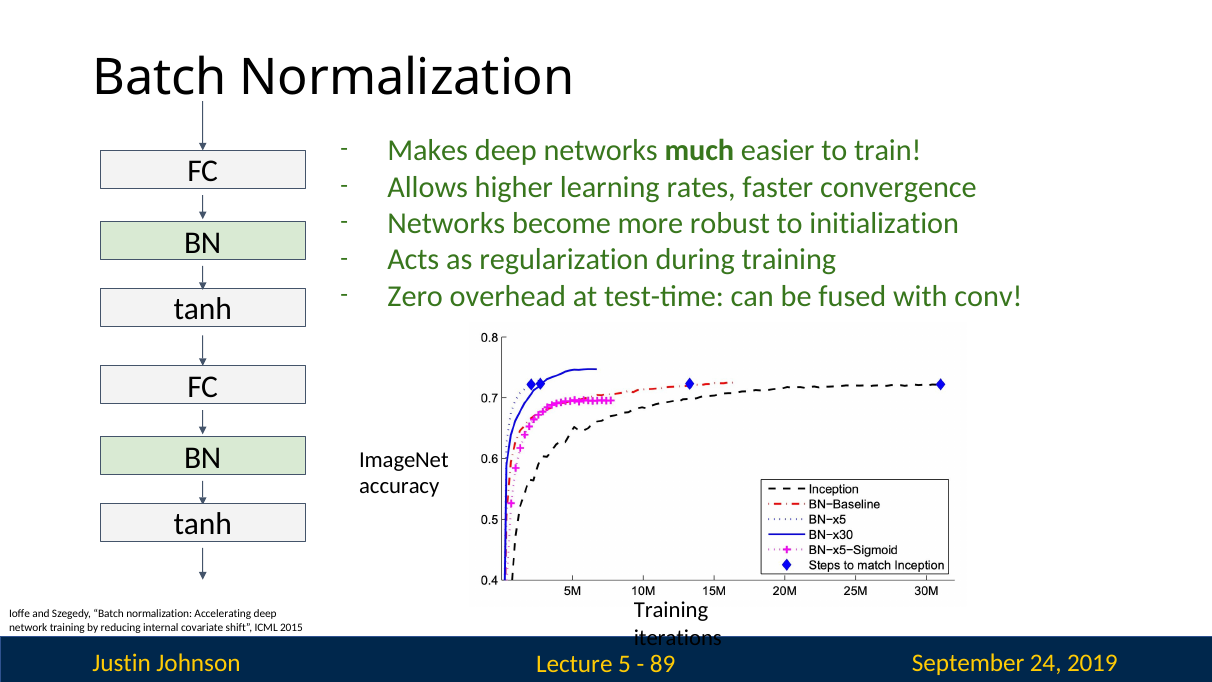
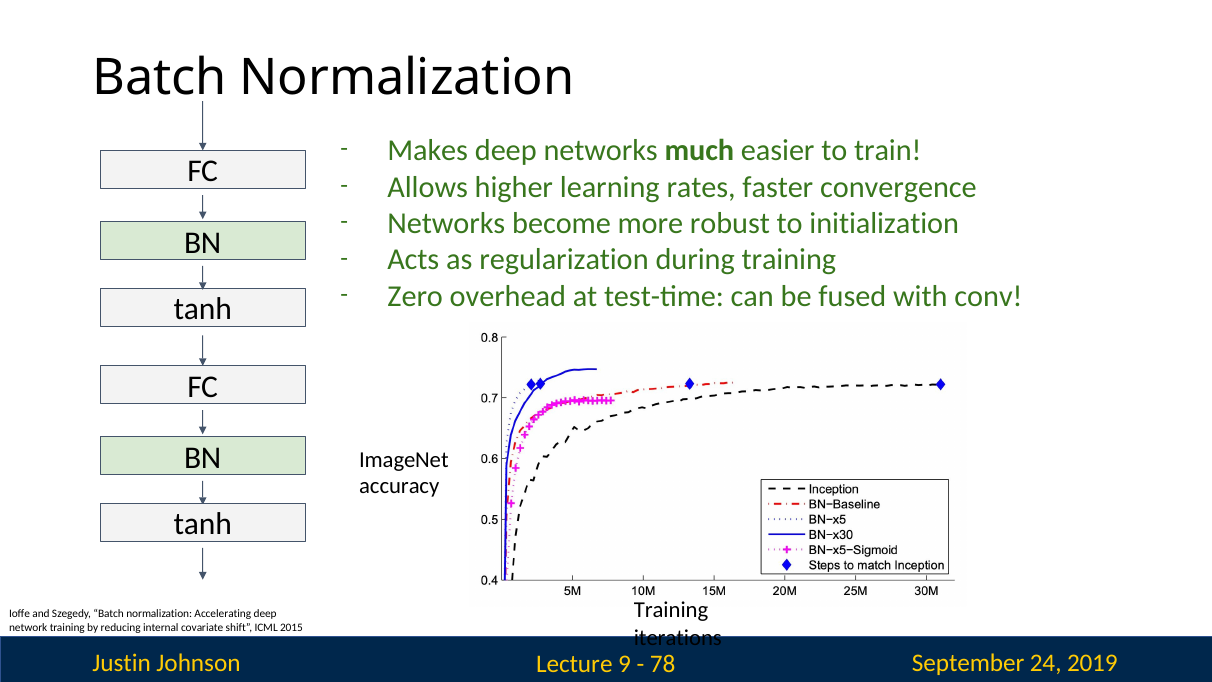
5: 5 -> 9
89: 89 -> 78
